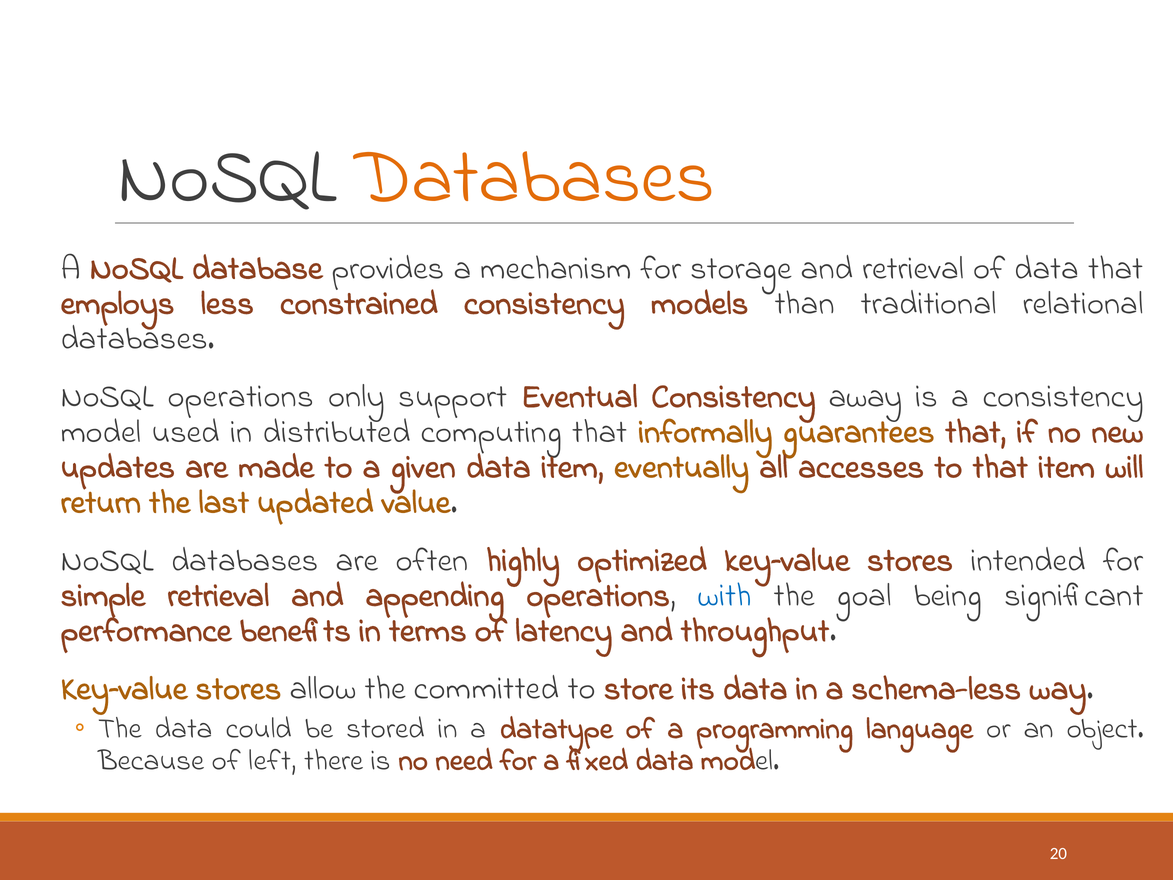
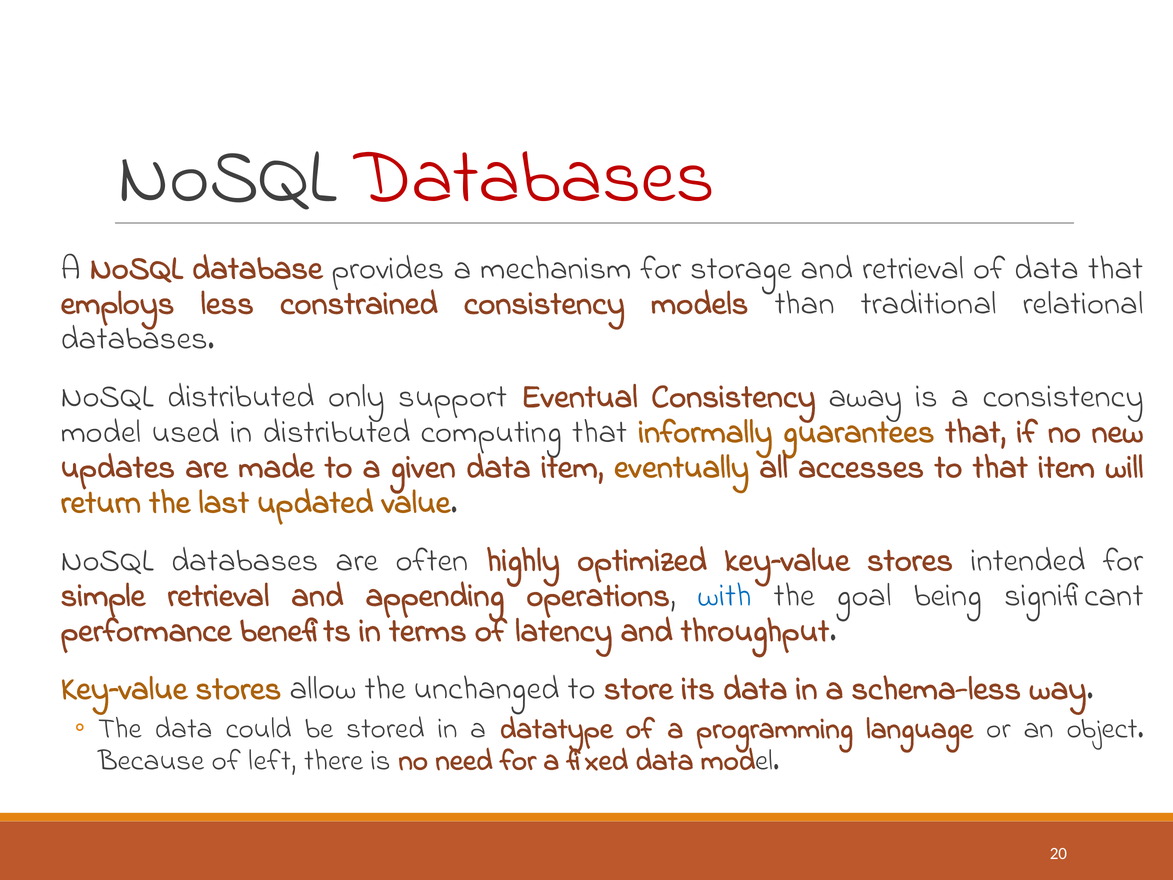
Databases at (535, 175) colour: orange -> red
NoSQL operations: operations -> distributed
committed: committed -> unchanged
